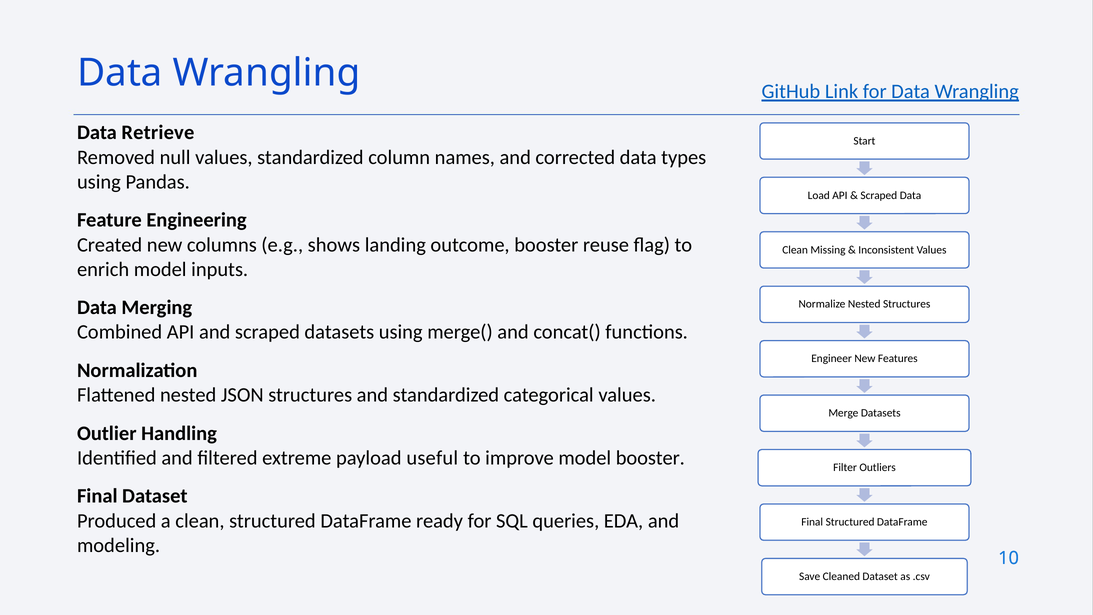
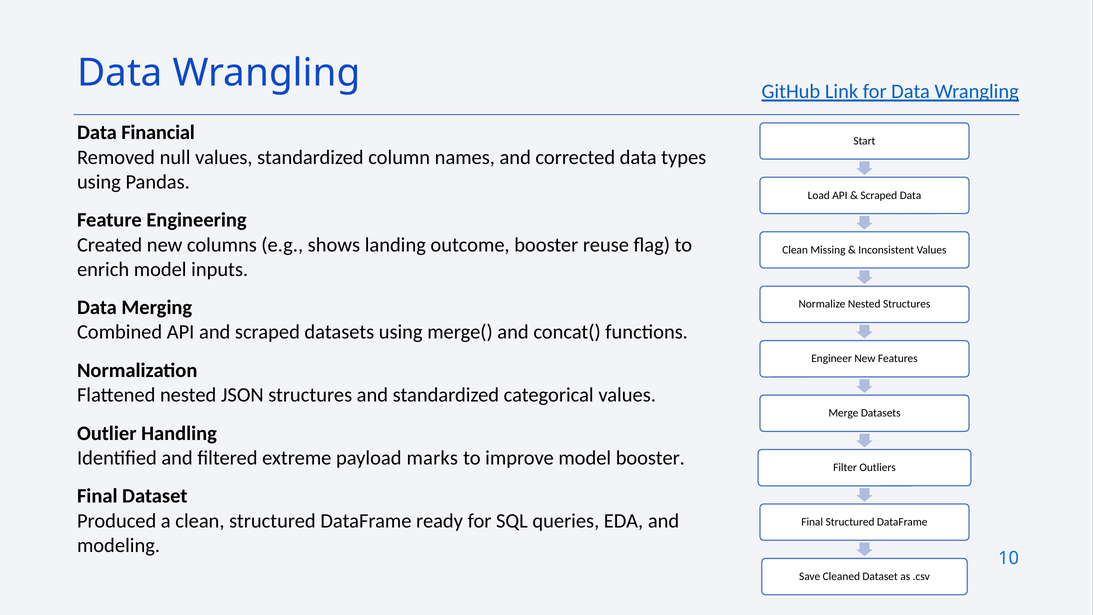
Retrieve: Retrieve -> Financial
useful: useful -> marks
